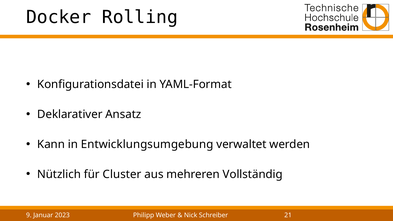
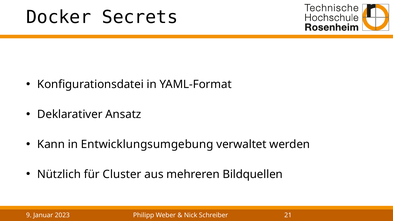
Rolling: Rolling -> Secrets
Vollständig: Vollständig -> Bildquellen
